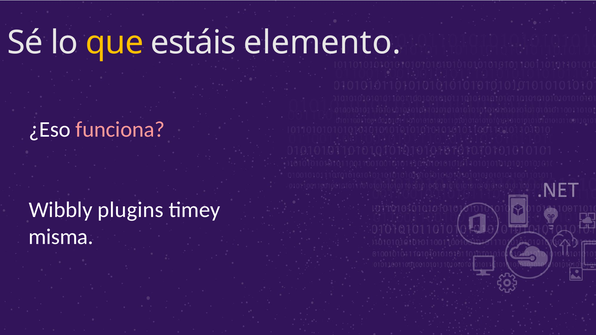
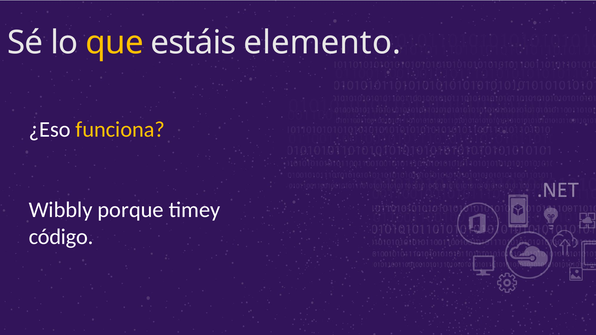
funciona colour: pink -> yellow
plugins: plugins -> porque
misma: misma -> código
